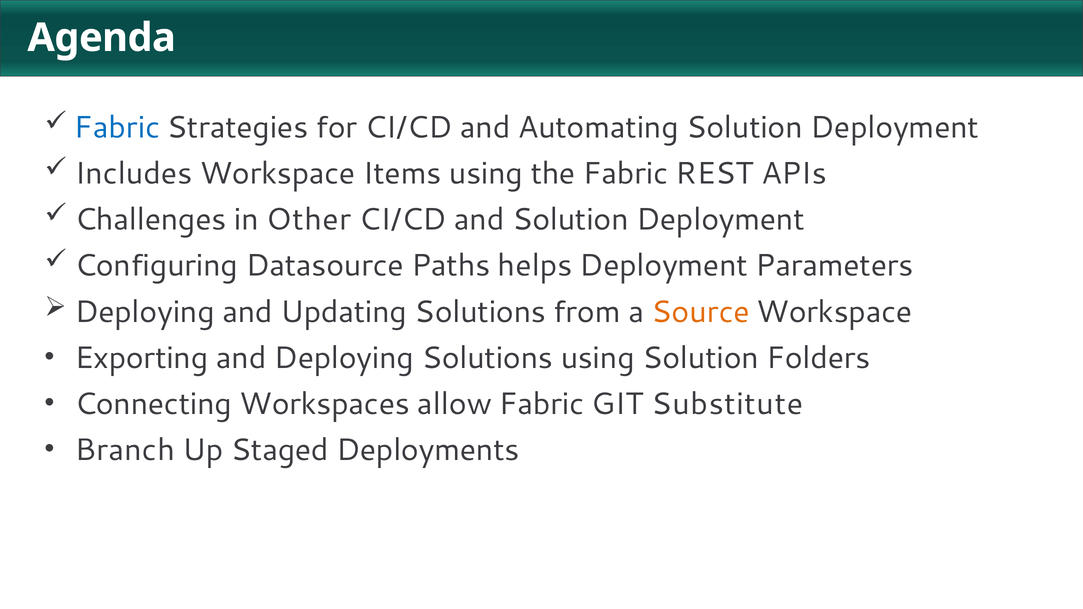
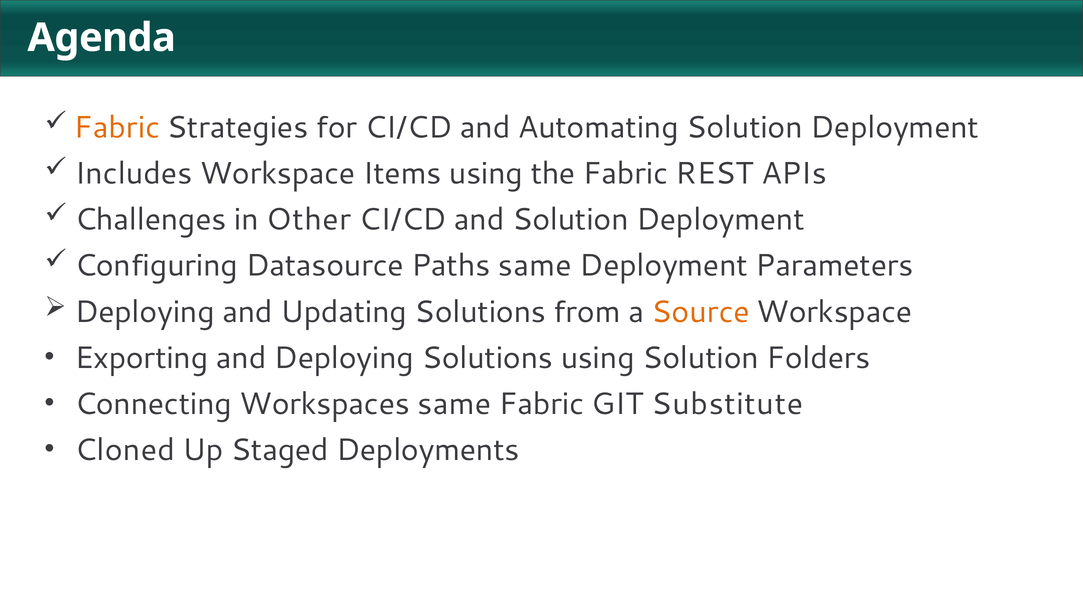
Fabric at (117, 128) colour: blue -> orange
Paths helps: helps -> same
Workspaces allow: allow -> same
Branch: Branch -> Cloned
